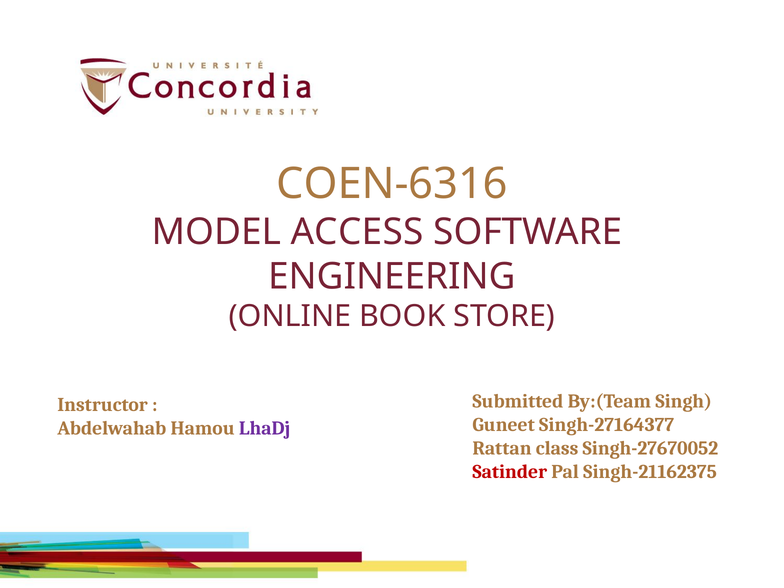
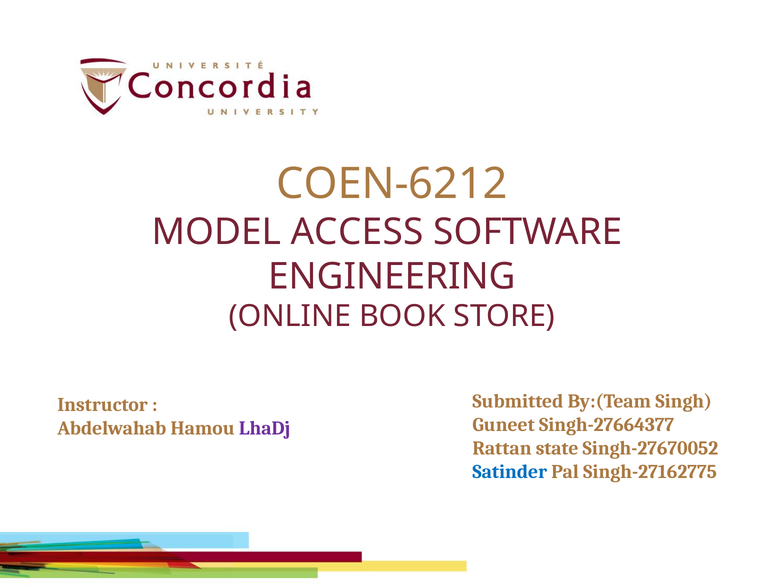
COEN-6316: COEN-6316 -> COEN-6212
Singh-27164377: Singh-27164377 -> Singh-27664377
class: class -> state
Satinder colour: red -> blue
Singh-21162375: Singh-21162375 -> Singh-27162775
